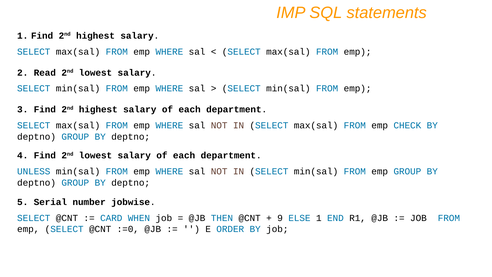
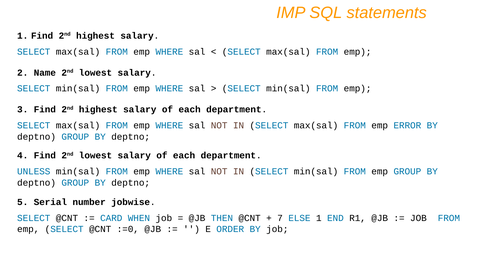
Read: Read -> Name
CHECK: CHECK -> ERROR
9: 9 -> 7
